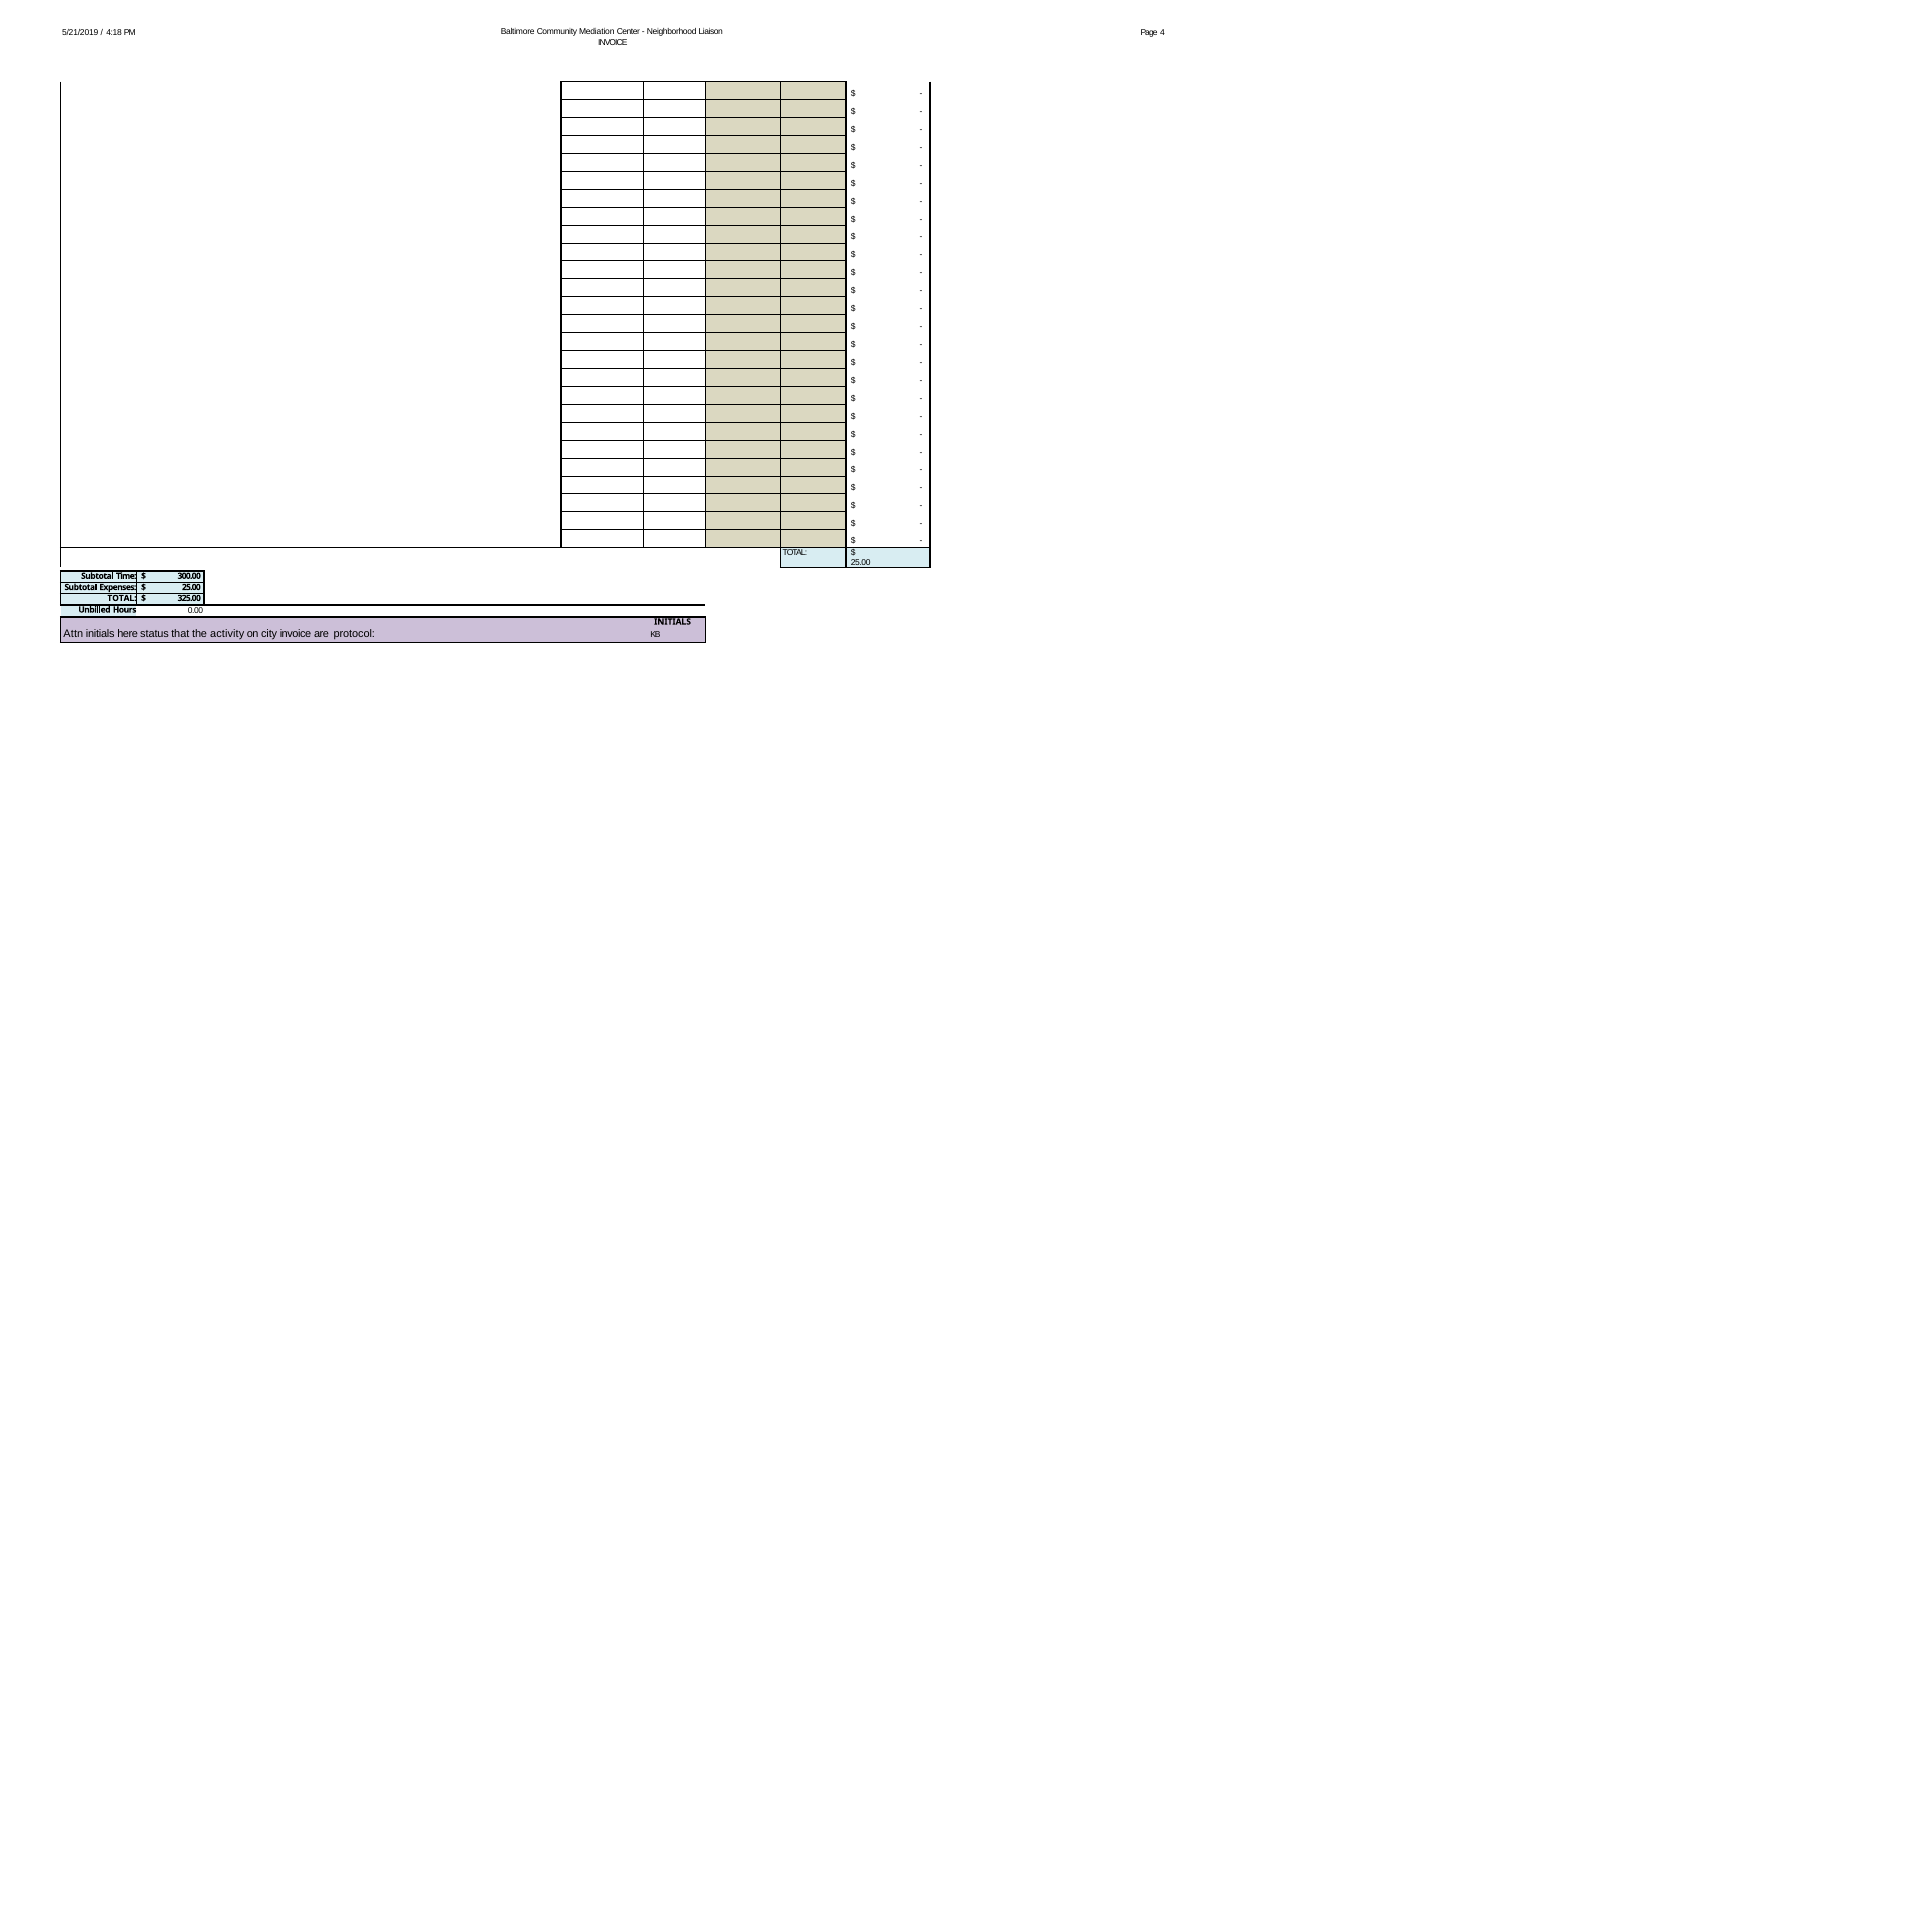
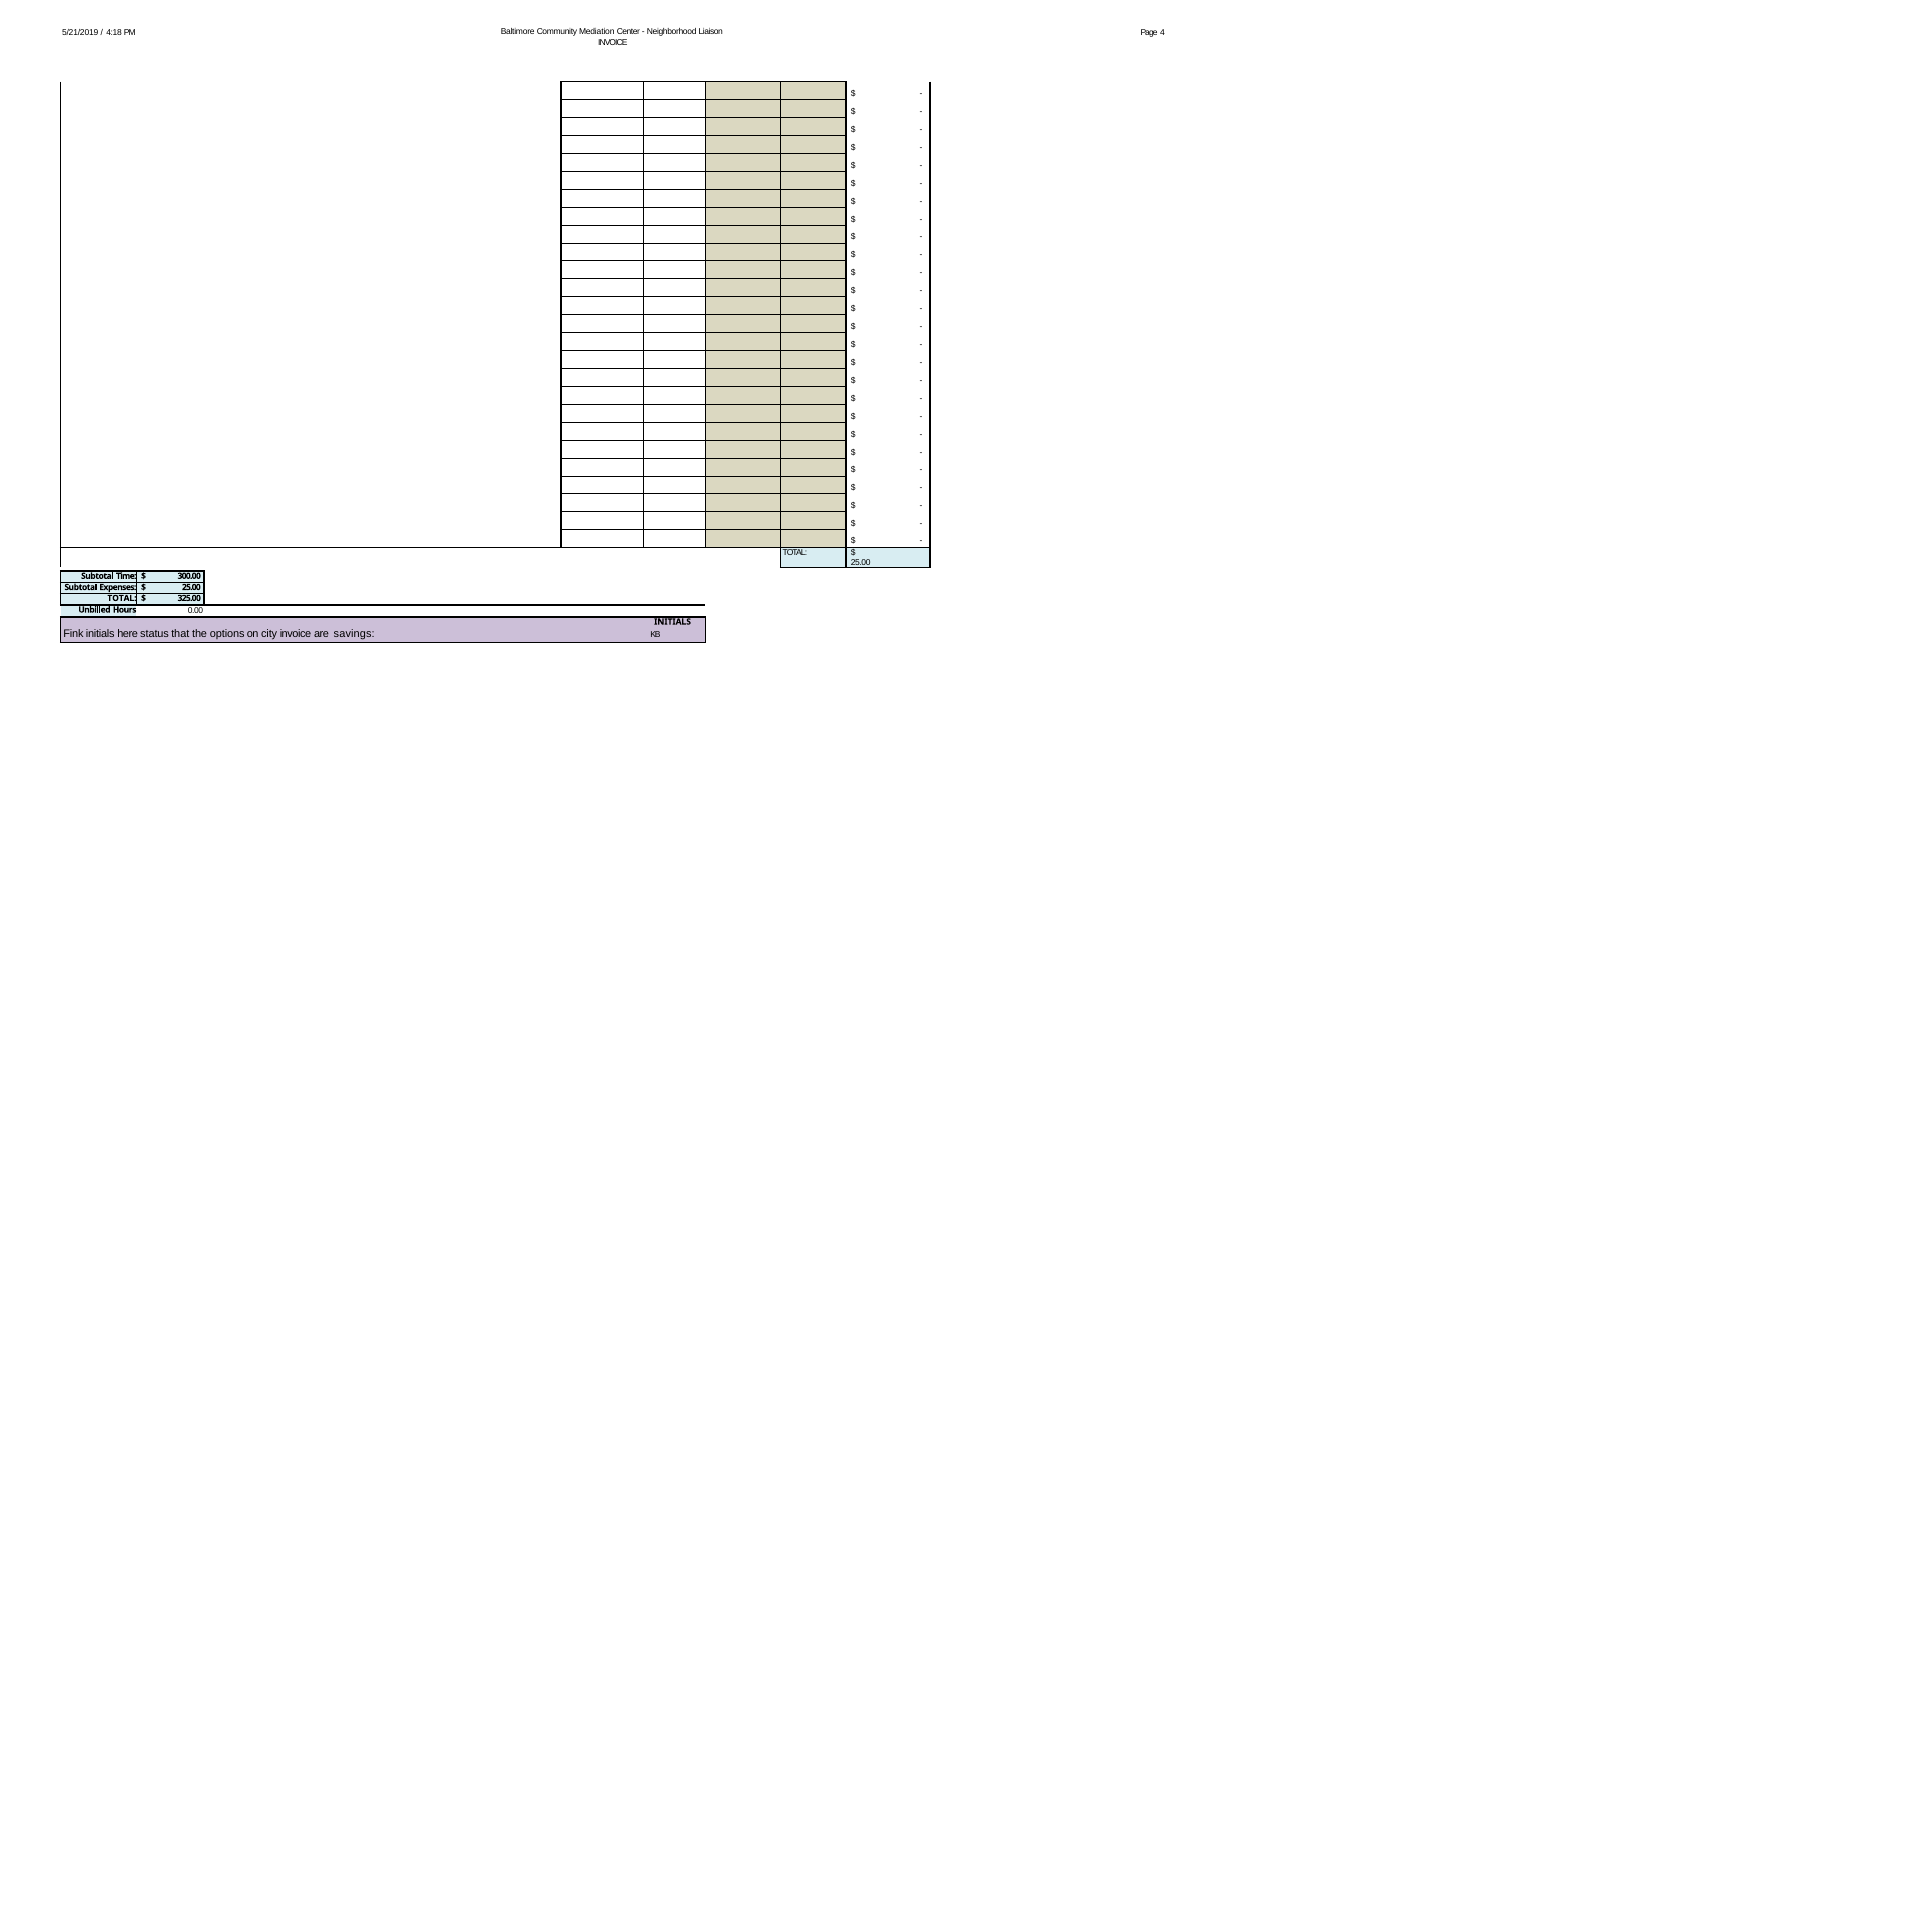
Attn: Attn -> Fink
activity: activity -> options
protocol: protocol -> savings
